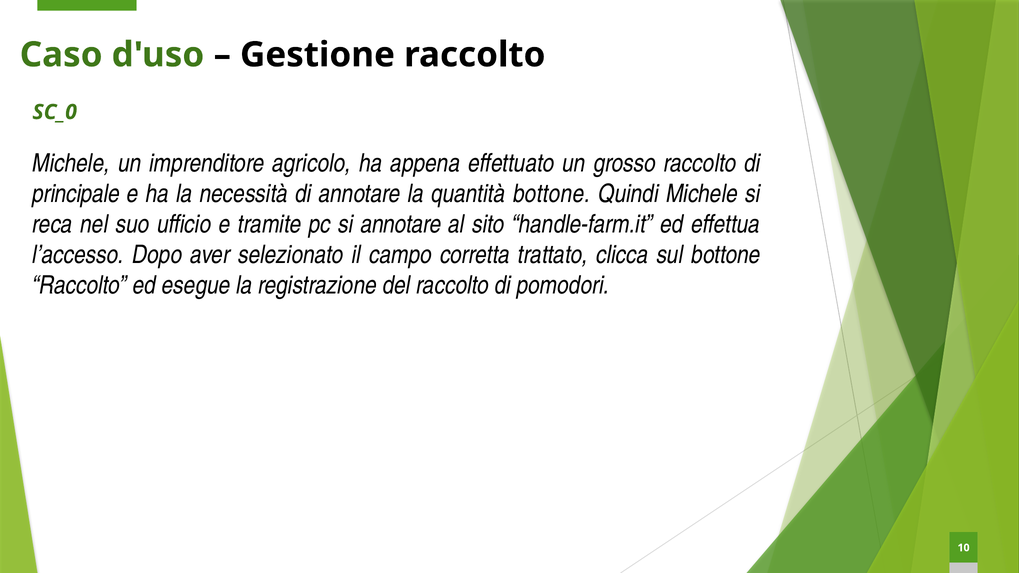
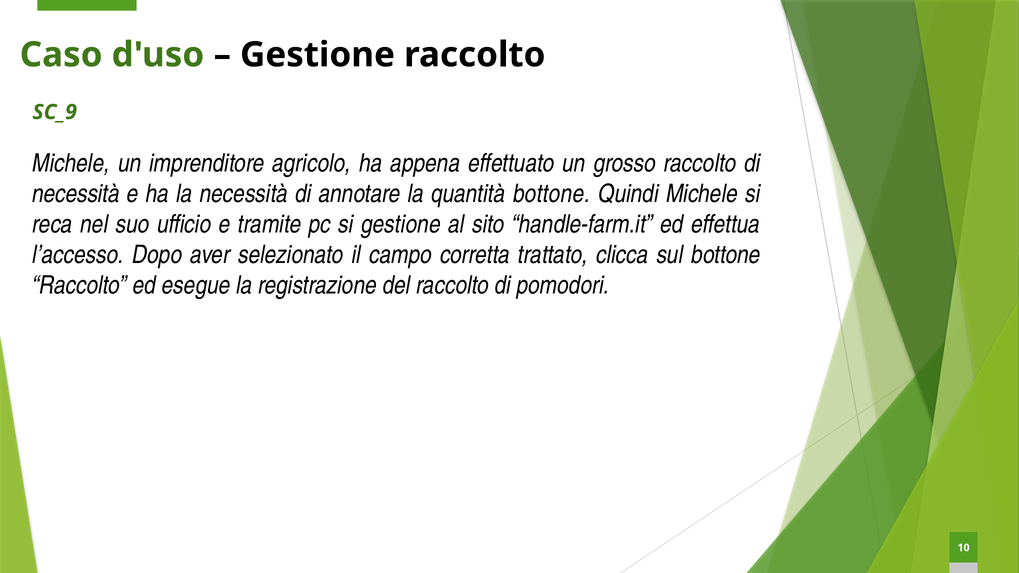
SC_0: SC_0 -> SC_9
principale at (76, 194): principale -> necessità
si annotare: annotare -> gestione
